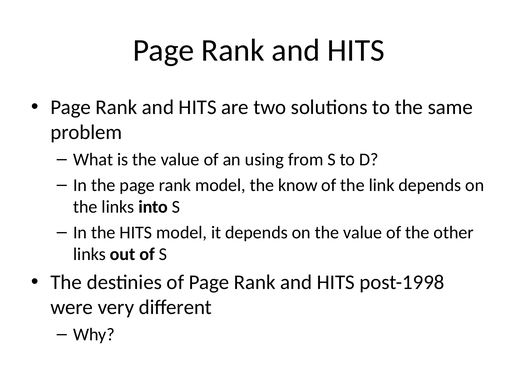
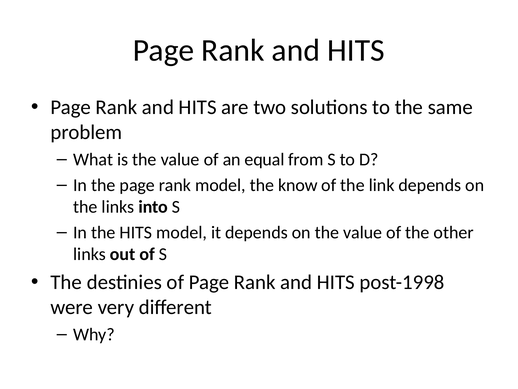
using: using -> equal
